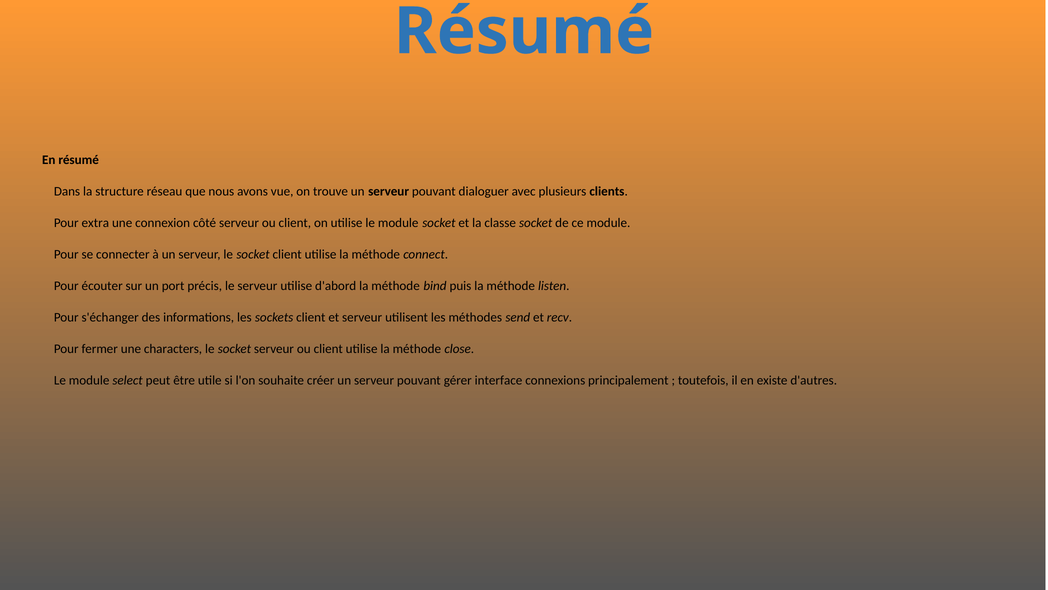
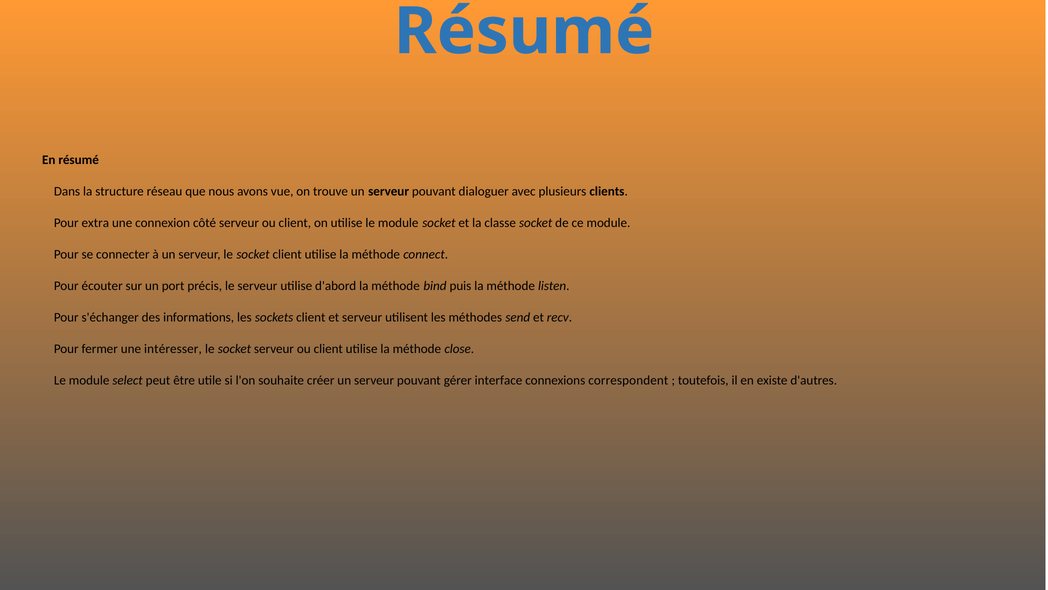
characters: characters -> intéresser
principalement: principalement -> correspondent
